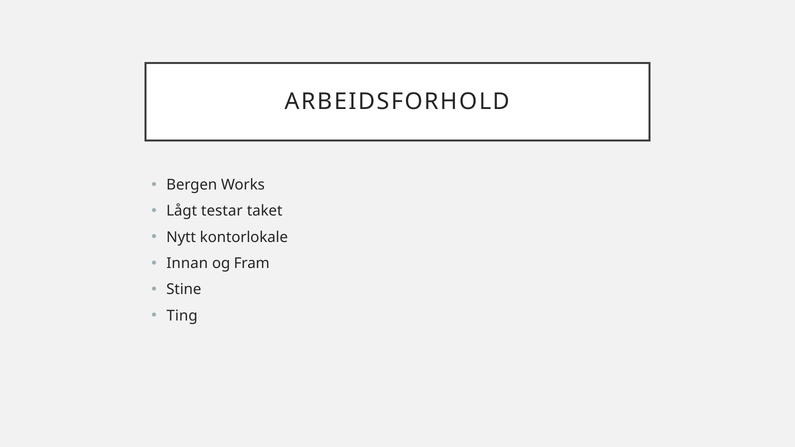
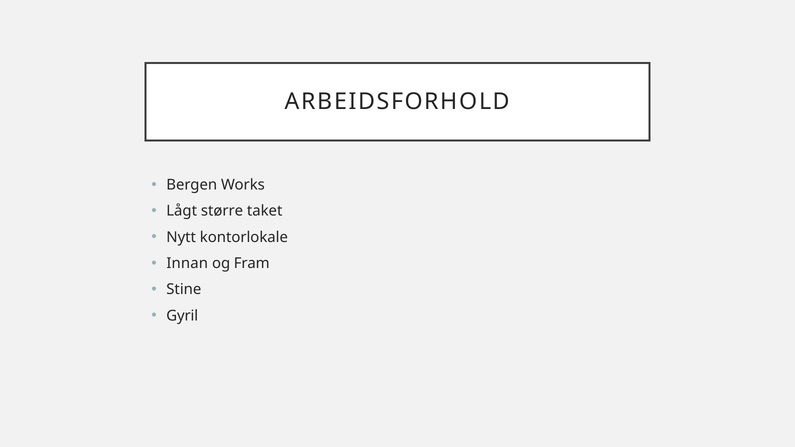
testar: testar -> større
Ting: Ting -> Gyril
